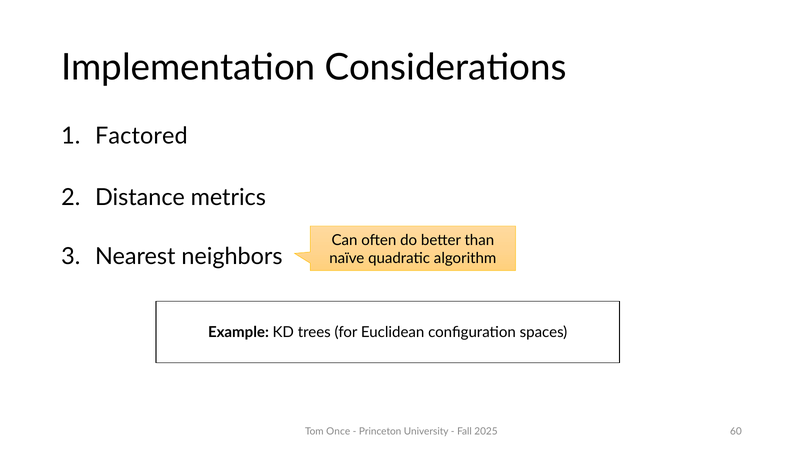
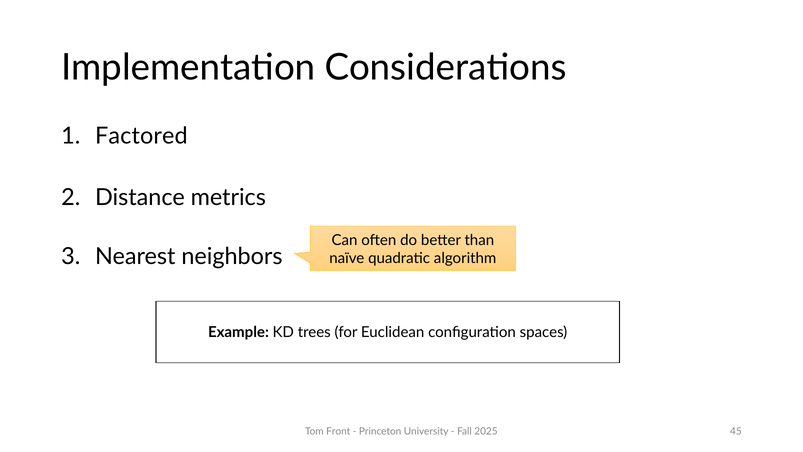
Once: Once -> Front
60: 60 -> 45
